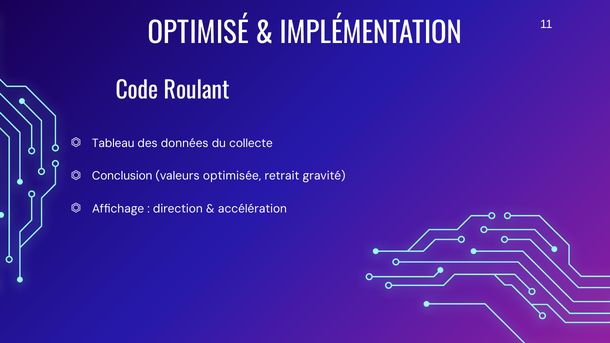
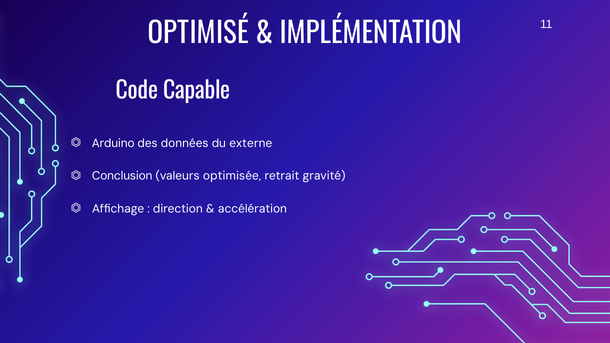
Roulant: Roulant -> Capable
Tableau: Tableau -> Arduino
collecte: collecte -> externe
